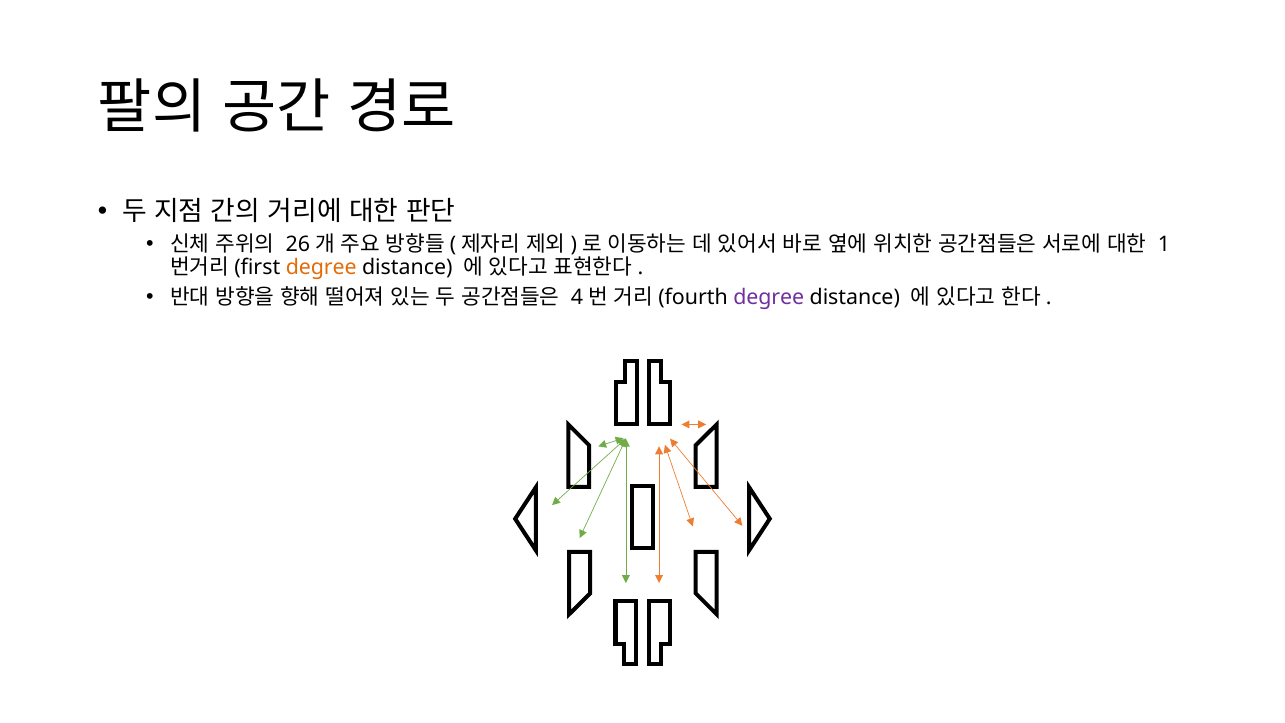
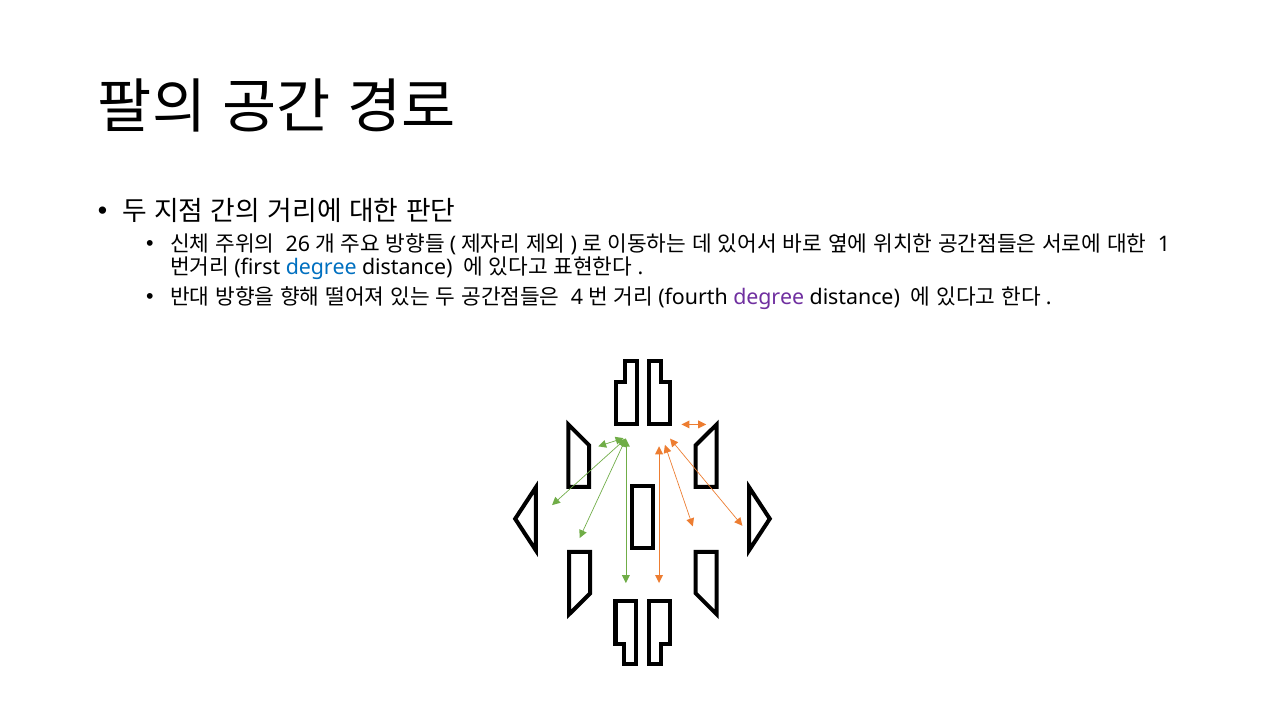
degree at (321, 267) colour: orange -> blue
